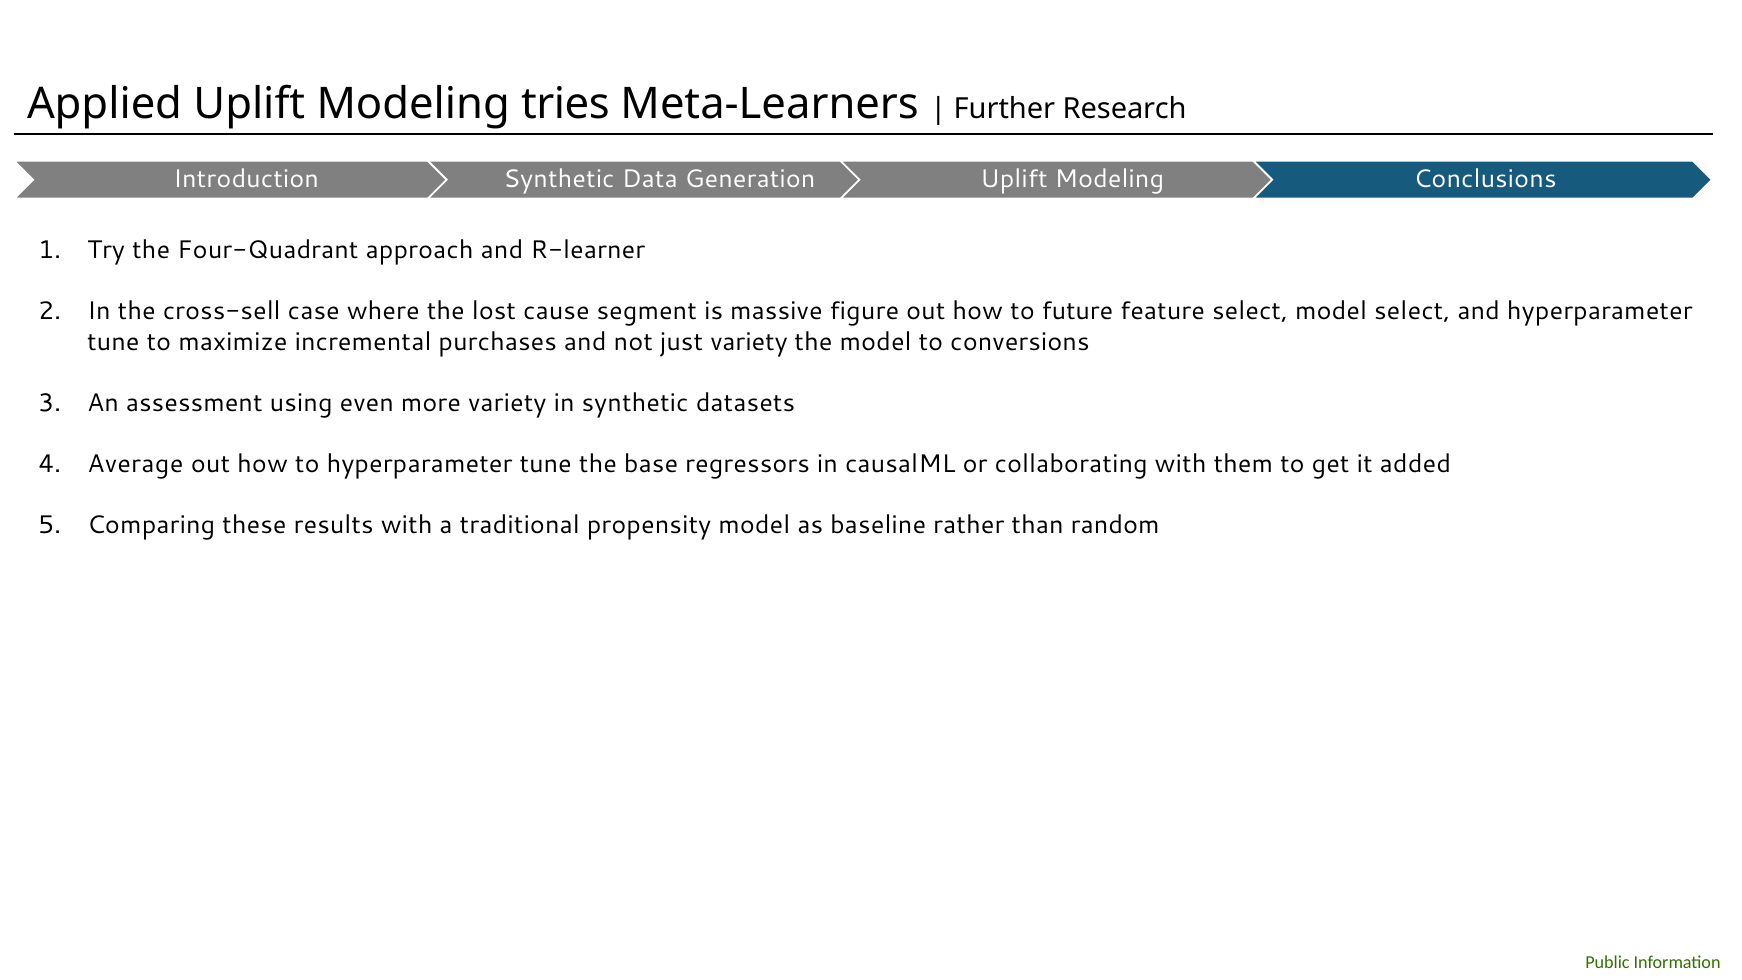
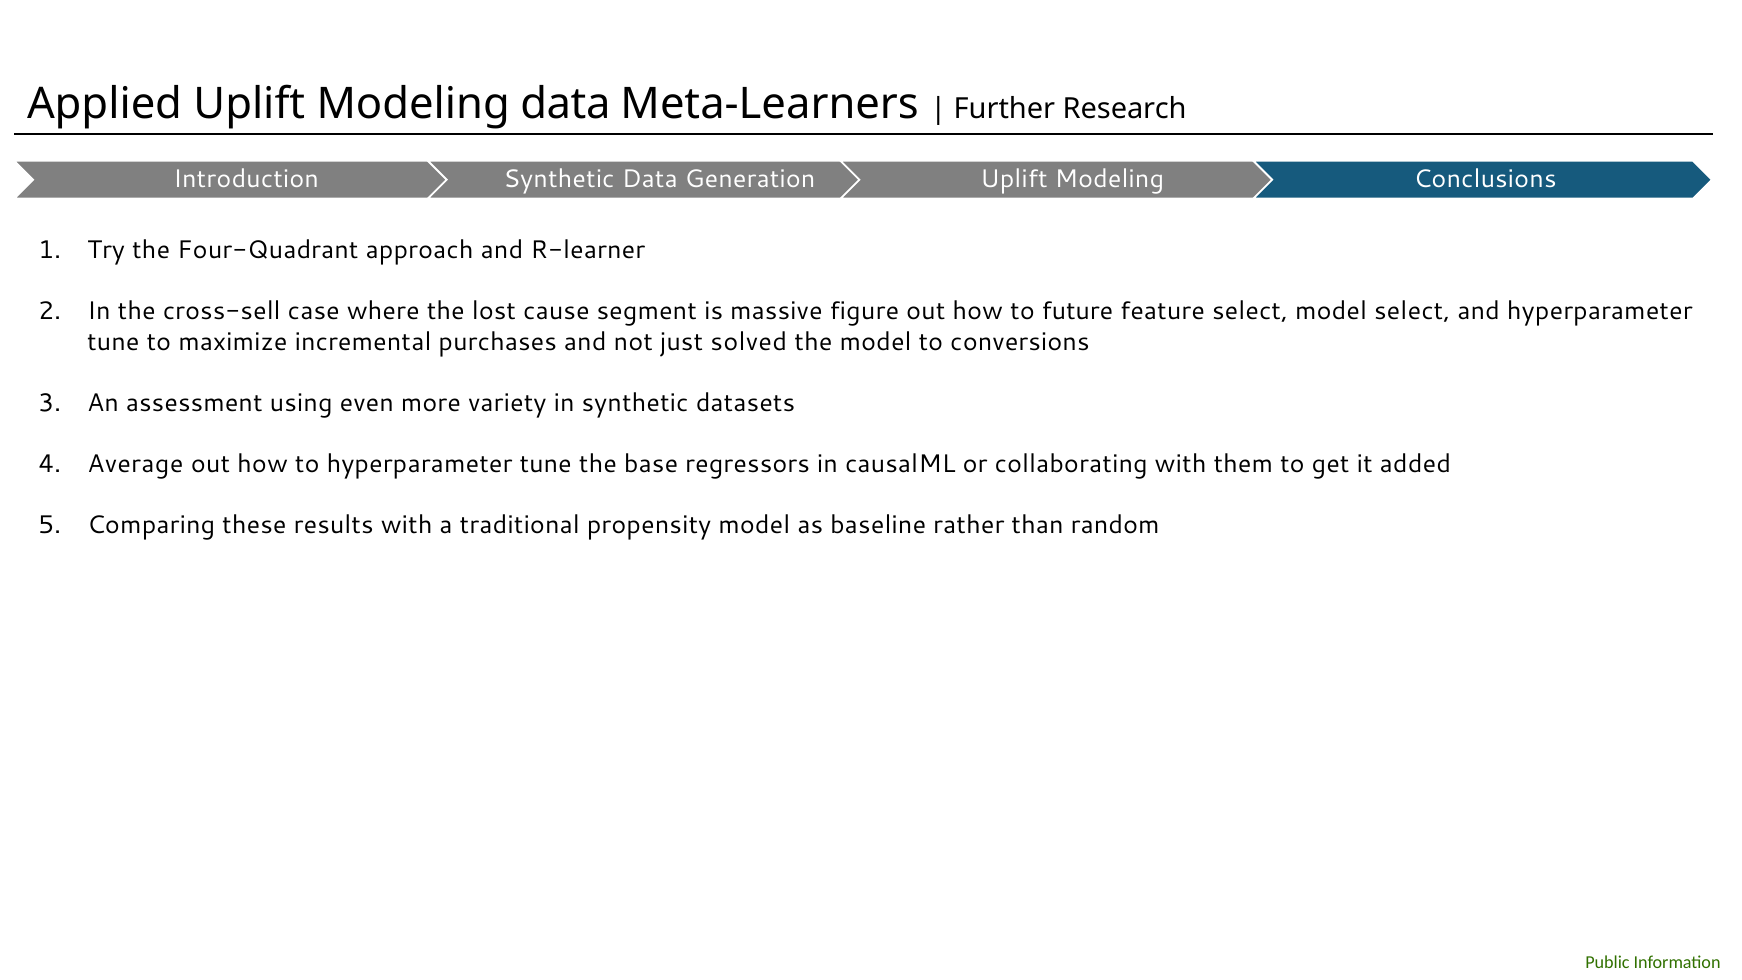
Modeling tries: tries -> data
just variety: variety -> solved
